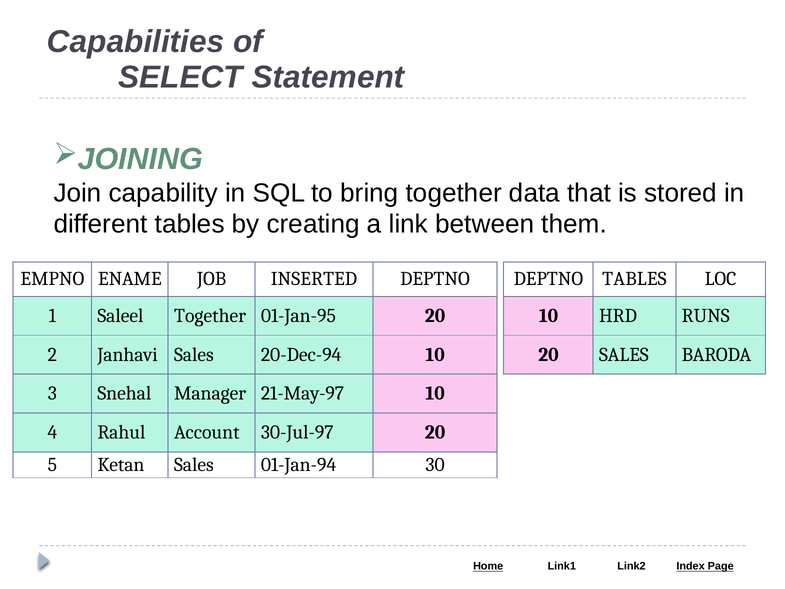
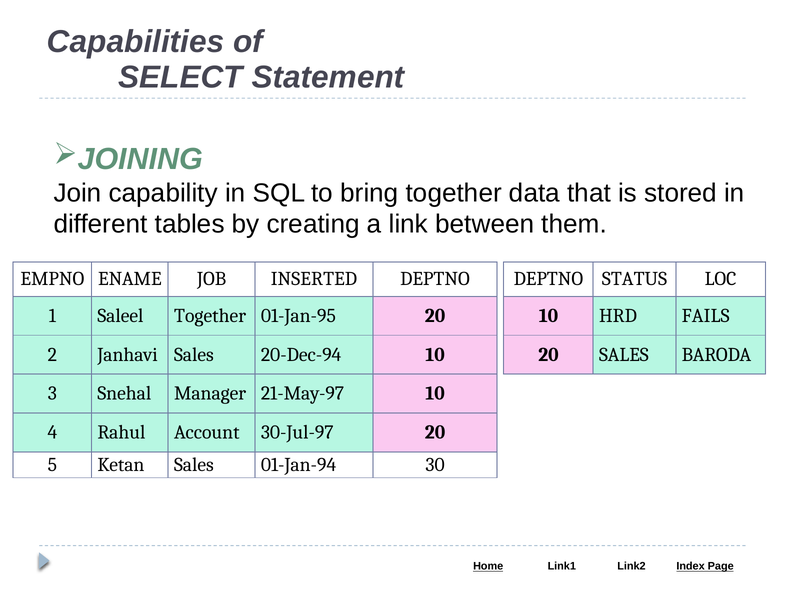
DEPTNO TABLES: TABLES -> STATUS
RUNS: RUNS -> FAILS
